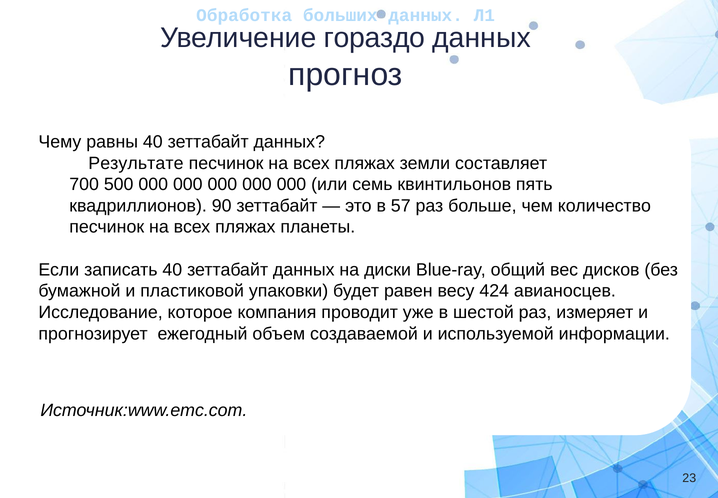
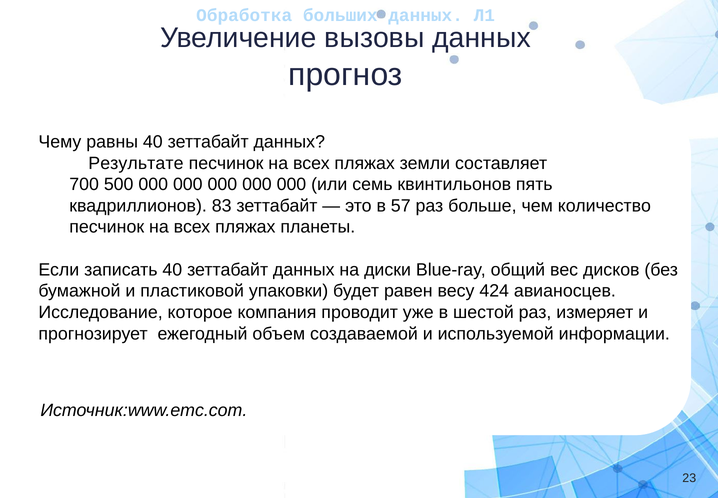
гораздо: гораздо -> вызовы
90: 90 -> 83
